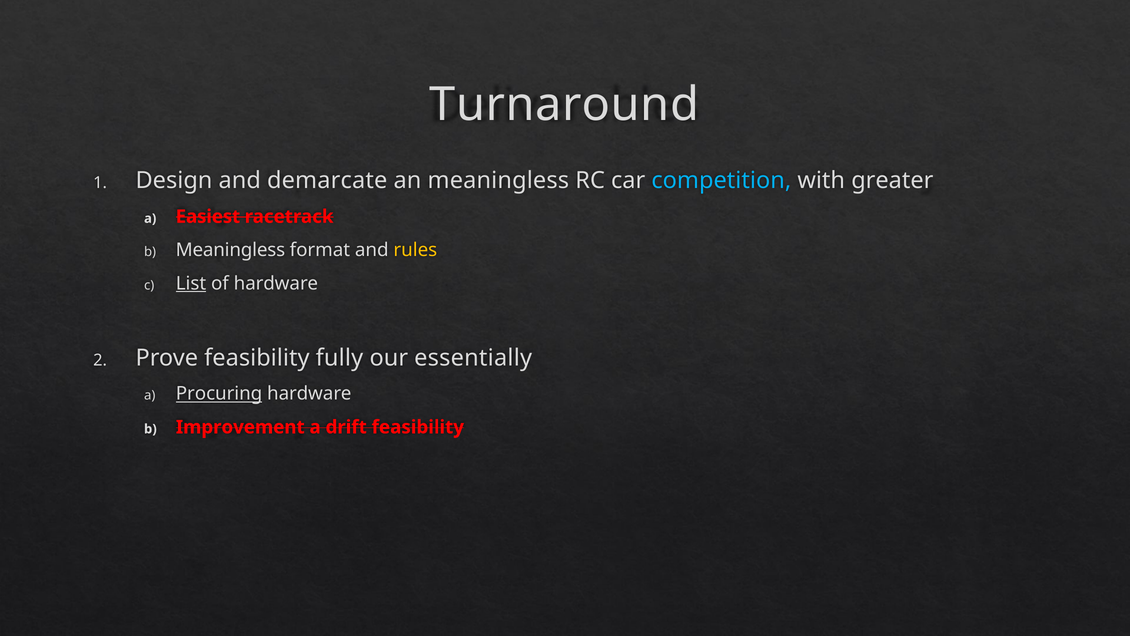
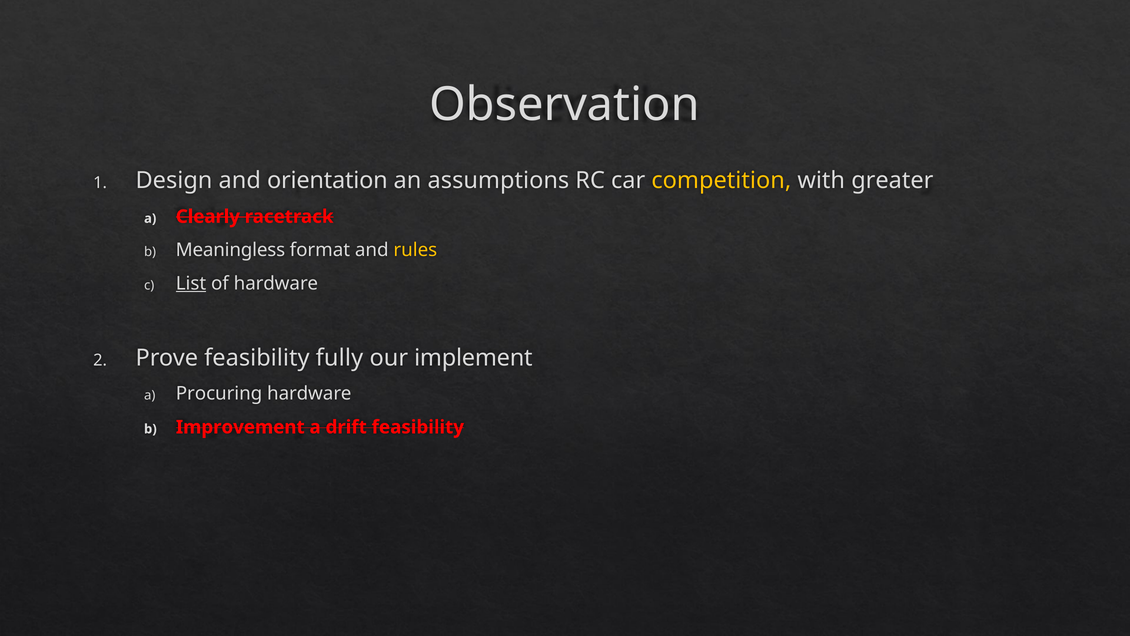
Turnaround: Turnaround -> Observation
demarcate: demarcate -> orientation
an meaningless: meaningless -> assumptions
competition colour: light blue -> yellow
Easiest: Easiest -> Clearly
essentially: essentially -> implement
Procuring underline: present -> none
